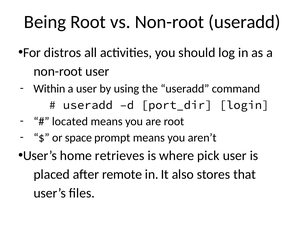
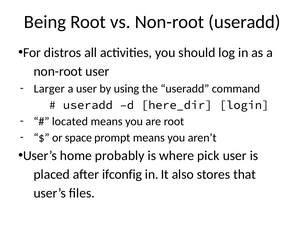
Within: Within -> Larger
port_dir: port_dir -> here_dir
retrieves: retrieves -> probably
remote: remote -> ifconfig
